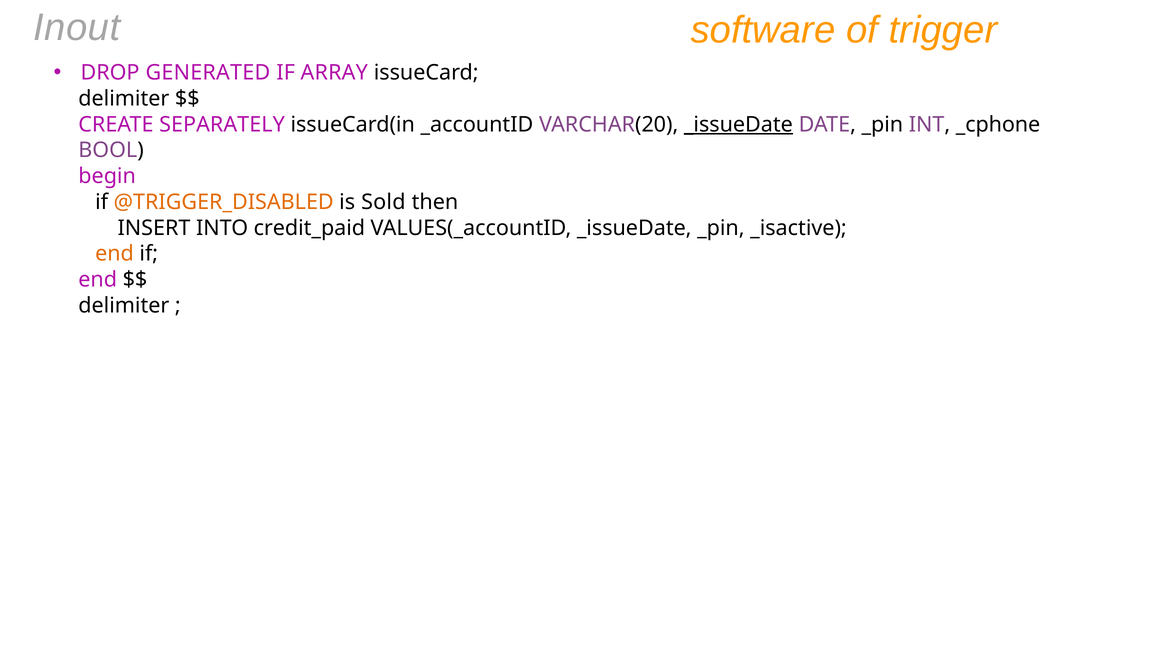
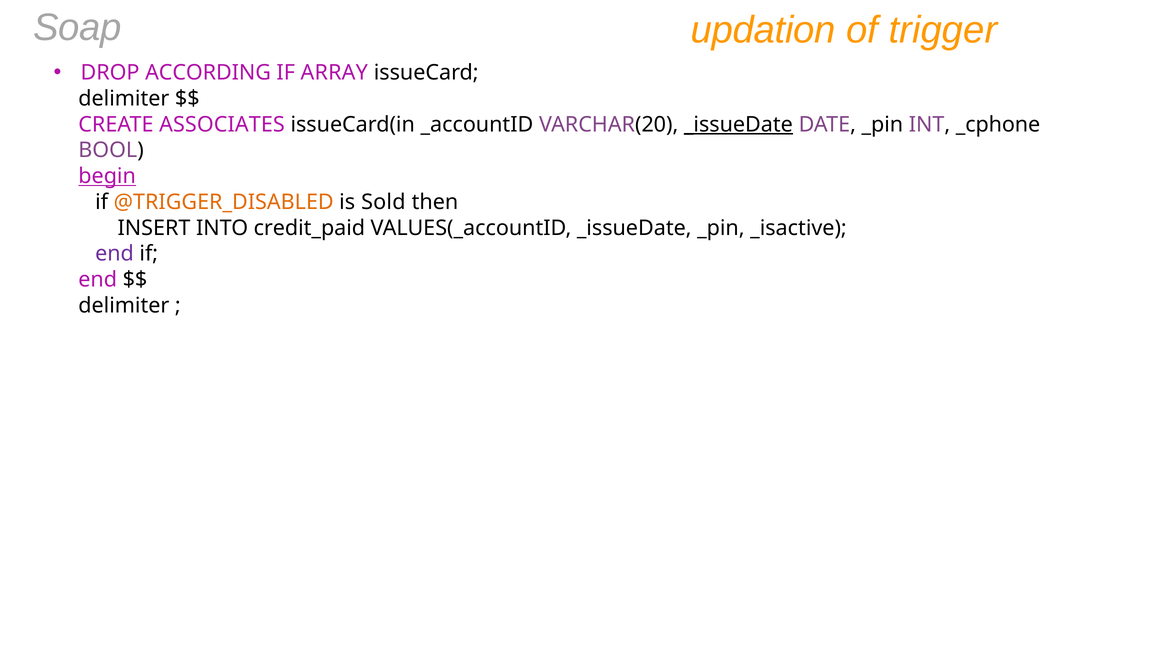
Inout: Inout -> Soap
software: software -> updation
GENERATED: GENERATED -> ACCORDING
SEPARATELY: SEPARATELY -> ASSOCIATES
begin underline: none -> present
end at (115, 254) colour: orange -> purple
